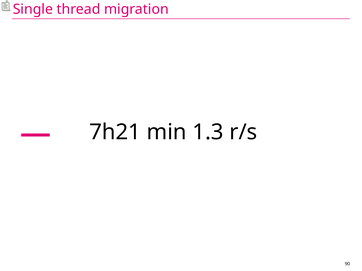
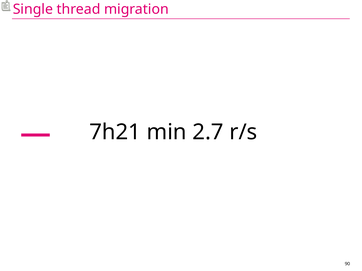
1.3: 1.3 -> 2.7
